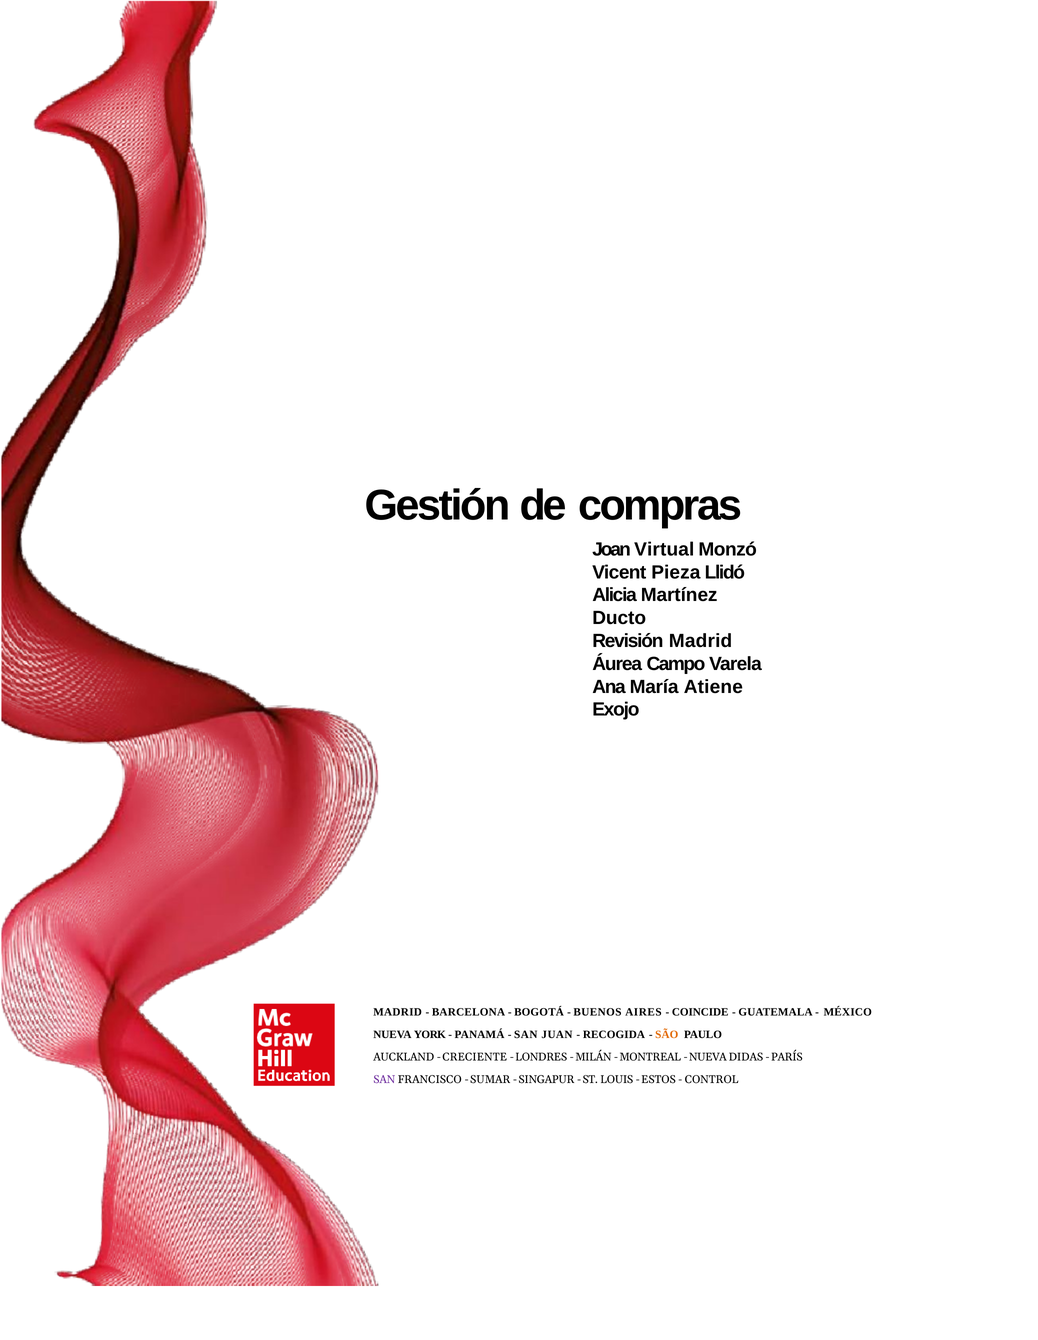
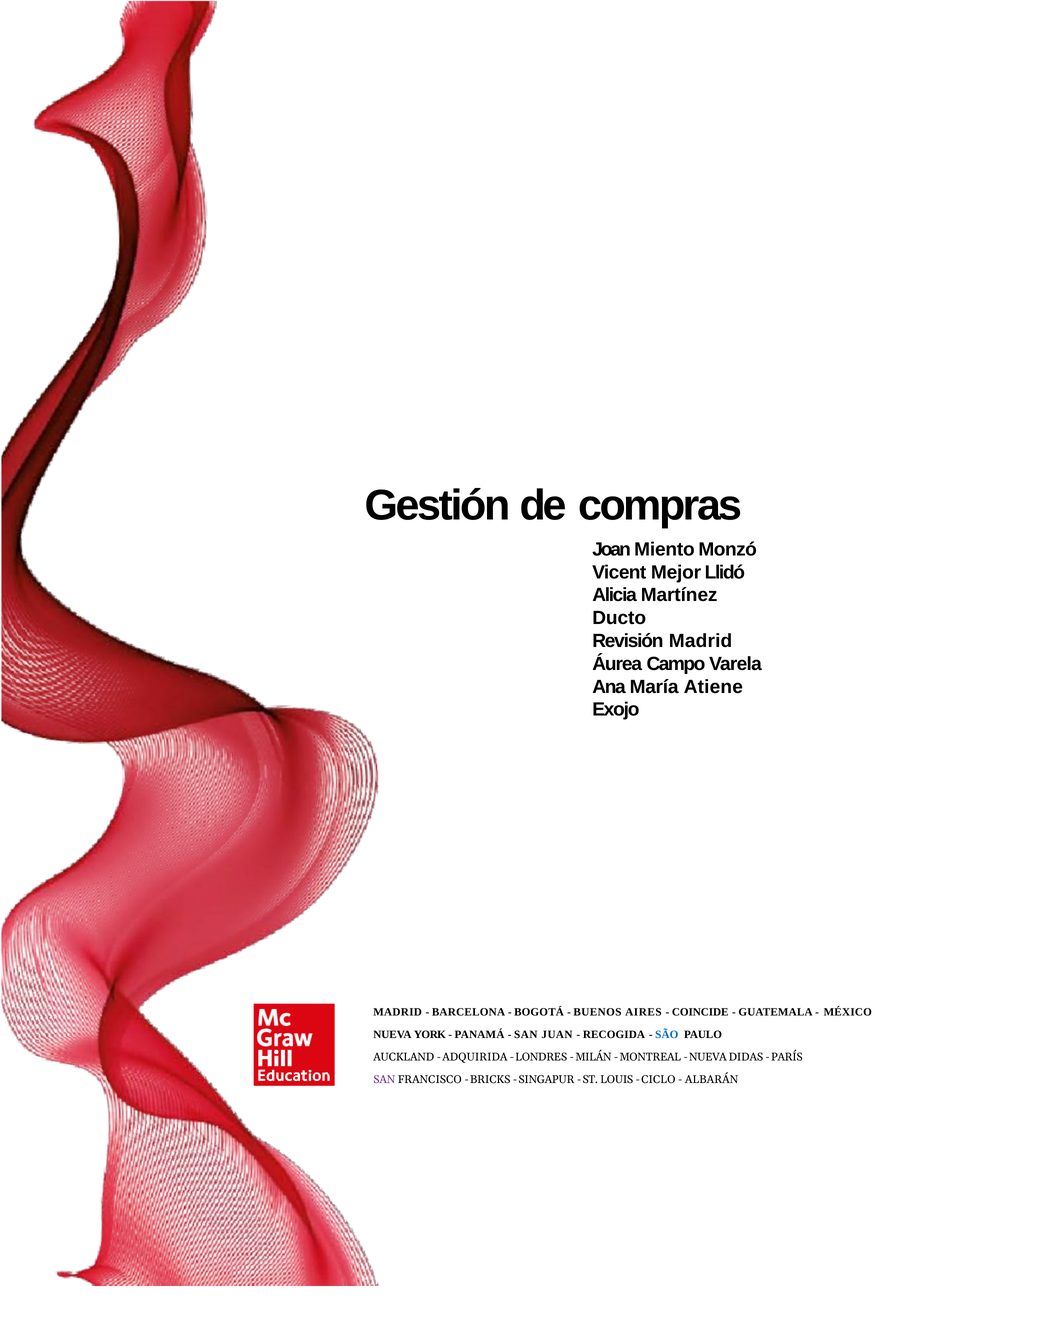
Virtual: Virtual -> Miento
Pieza: Pieza -> Mejor
SÃO colour: orange -> blue
CRECIENTE: CRECIENTE -> ADQUIRIDA
SUMAR: SUMAR -> BRICKS
ESTOS: ESTOS -> CICLO
CONTROL: CONTROL -> ALBARÁN
